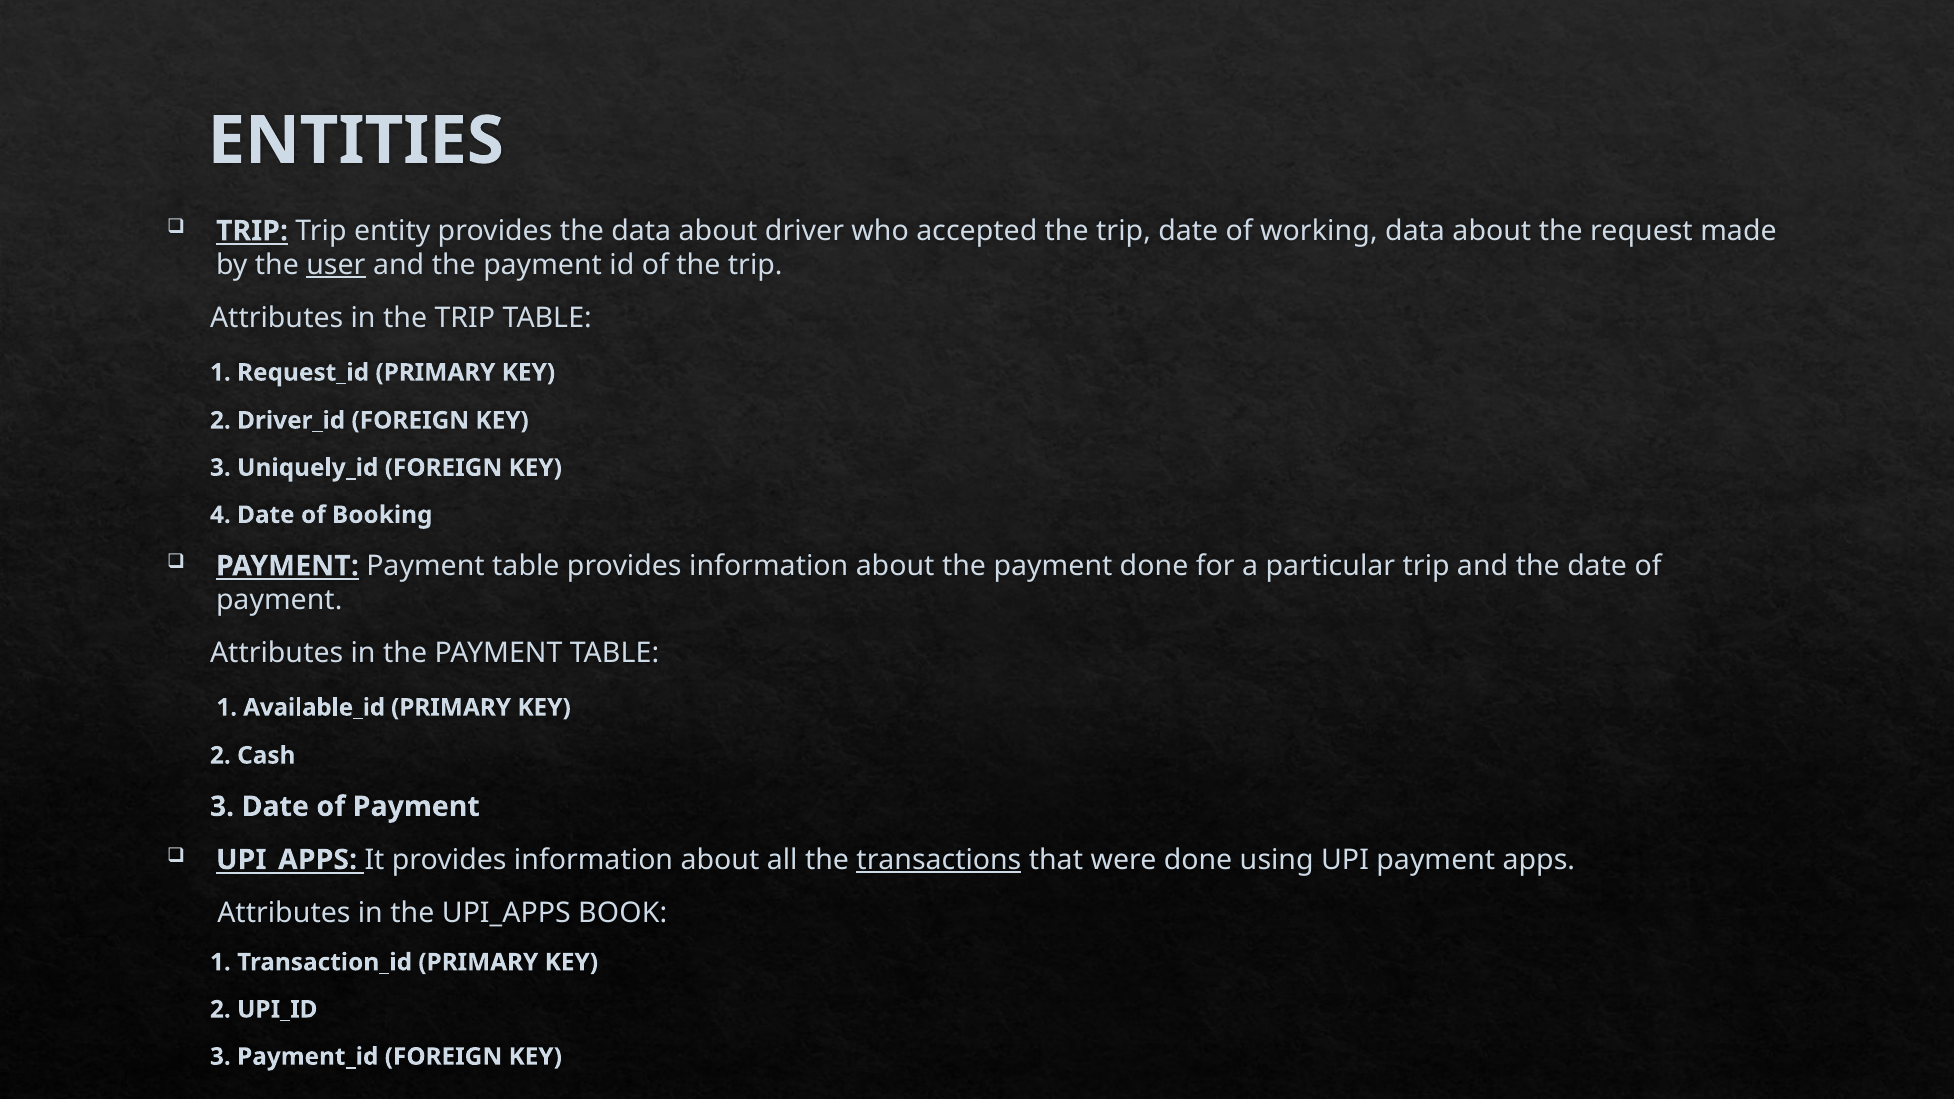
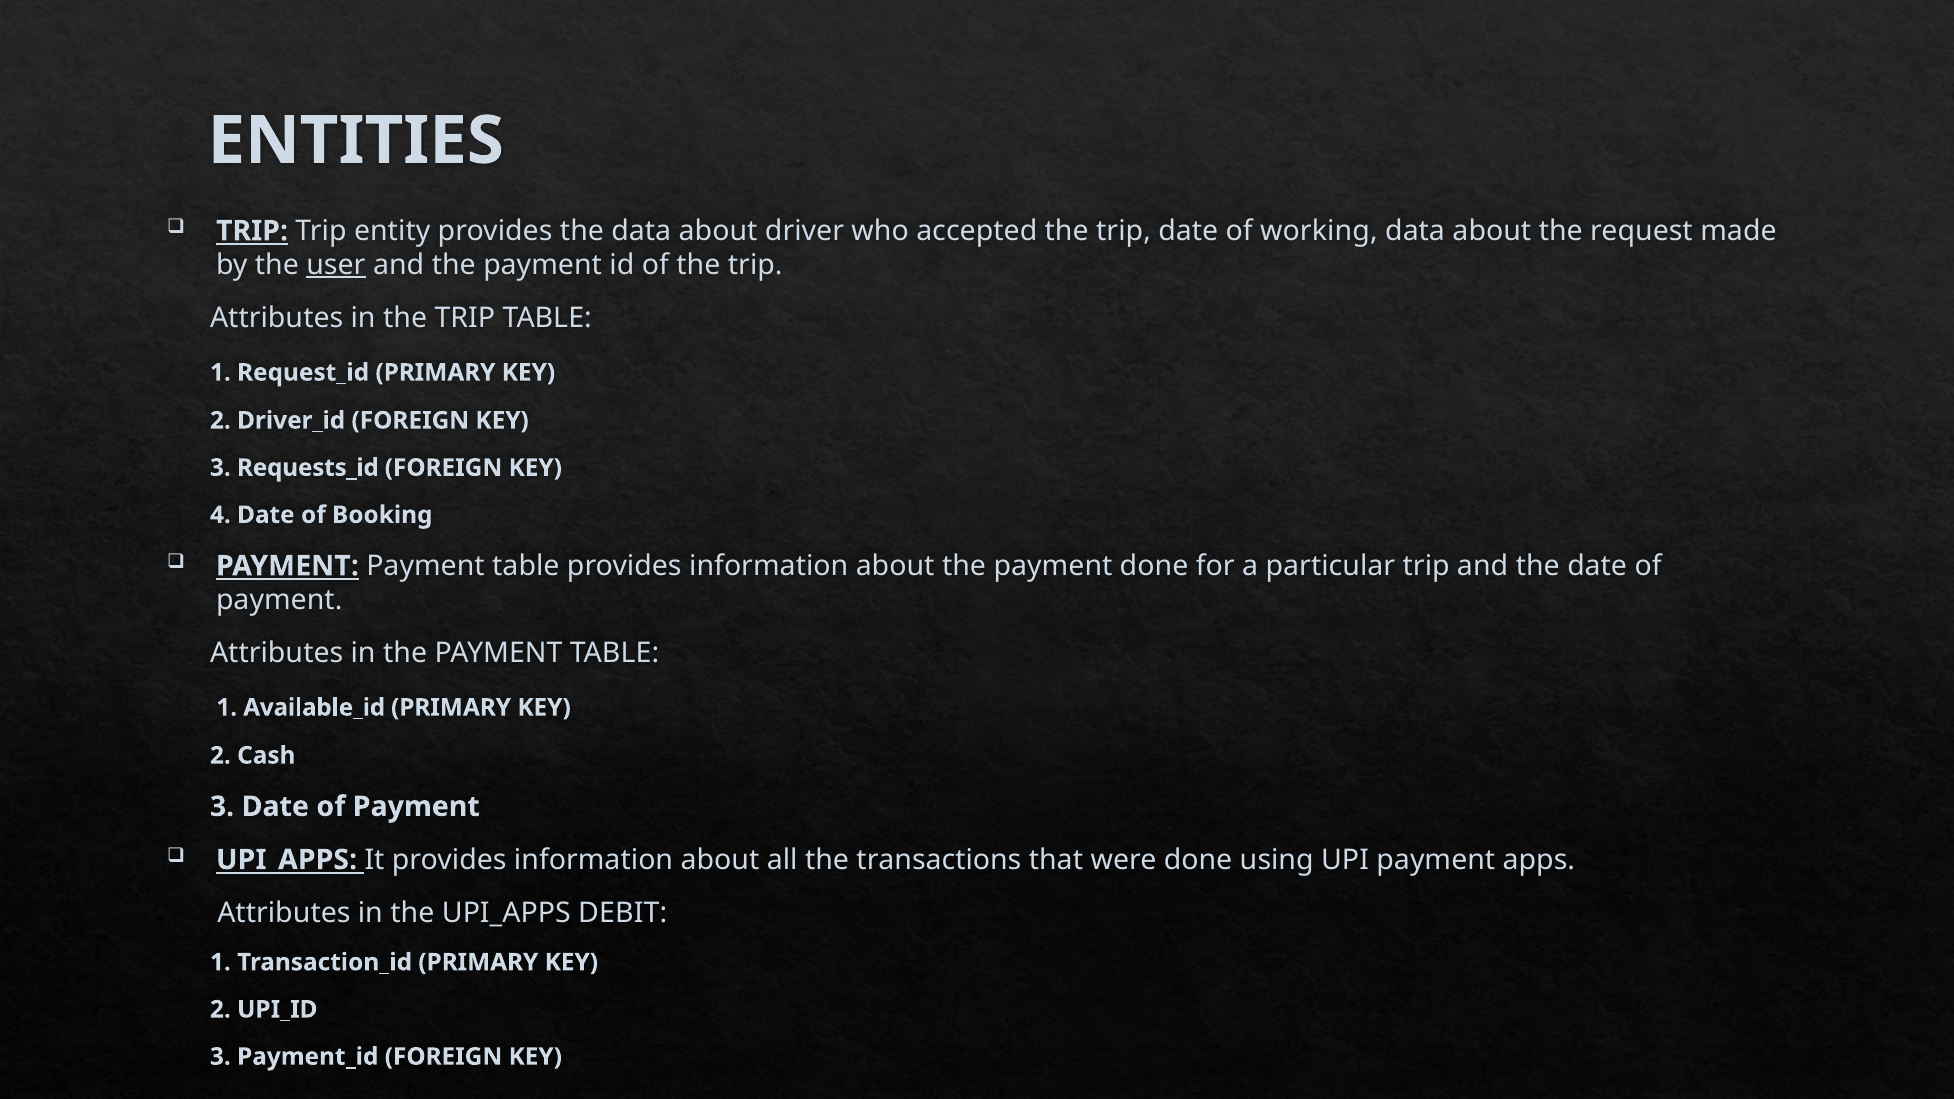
Uniquely_id: Uniquely_id -> Requests_id
transactions underline: present -> none
BOOK: BOOK -> DEBIT
